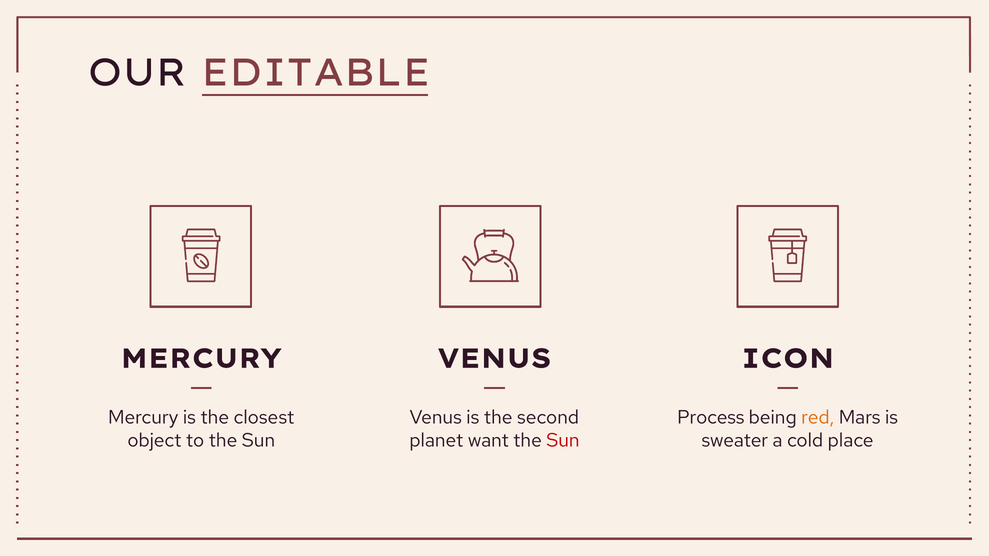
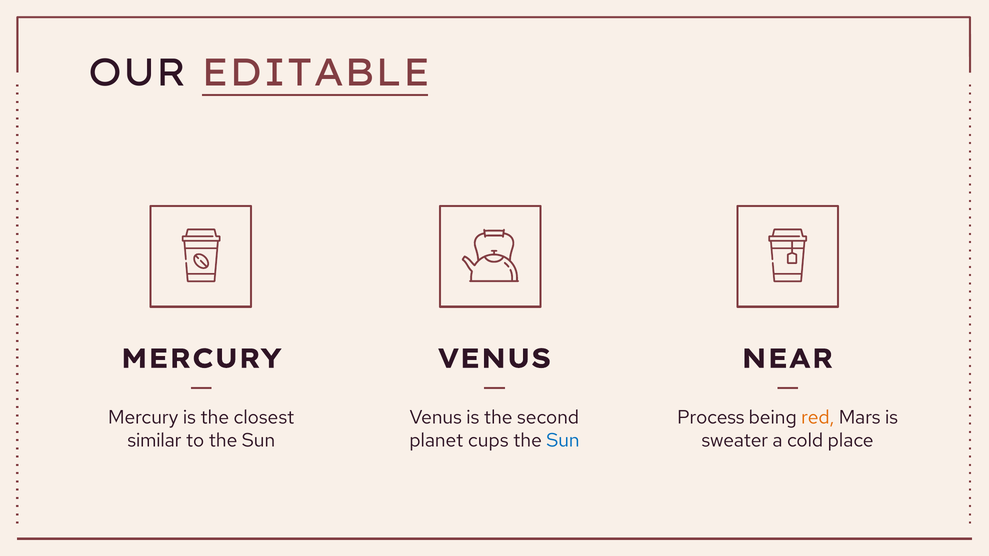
ICON: ICON -> NEAR
object: object -> similar
want: want -> cups
Sun at (563, 441) colour: red -> blue
